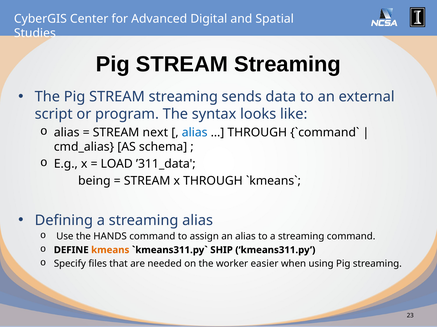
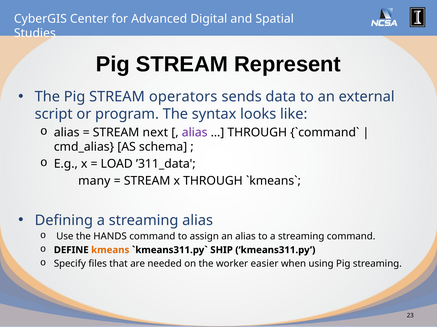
Streaming at (288, 65): Streaming -> Represent
The Pig STREAM streaming: streaming -> operators
alias at (195, 133) colour: blue -> purple
being: being -> many
